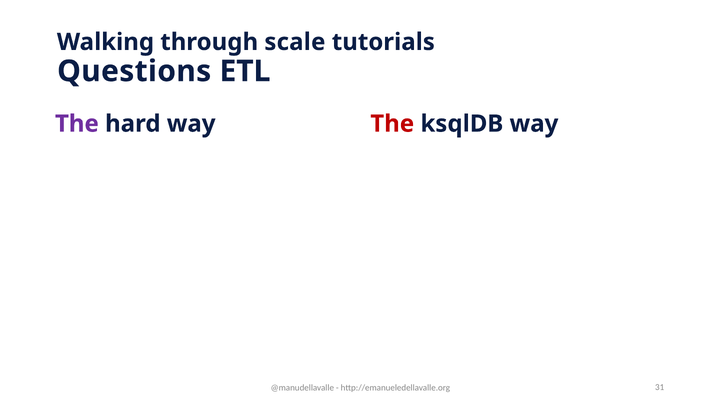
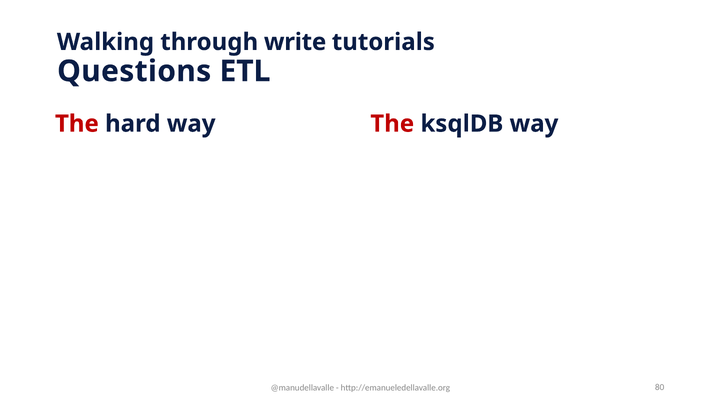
scale: scale -> write
The at (77, 124) colour: purple -> red
31: 31 -> 80
